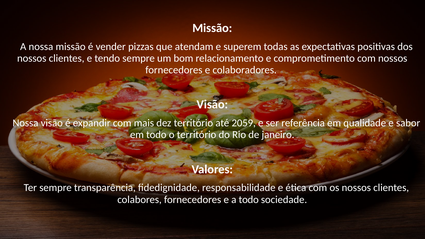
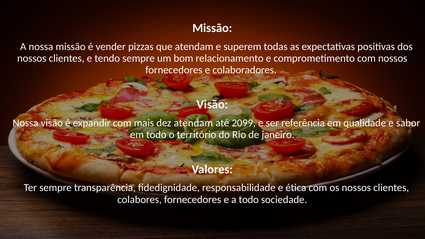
dez território: território -> atendam
2059: 2059 -> 2099
